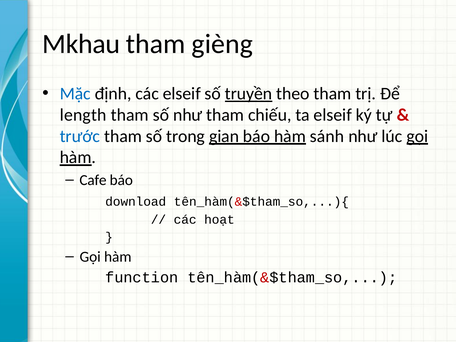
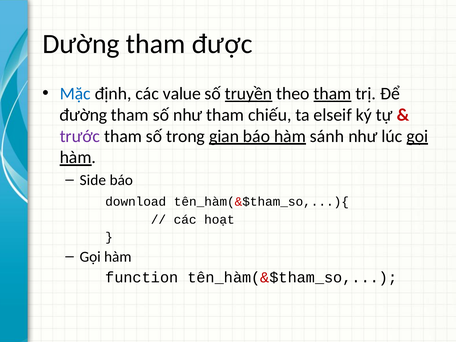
Mkhau: Mkhau -> Dường
gièng: gièng -> được
các elseif: elseif -> value
tham at (332, 94) underline: none -> present
length: length -> đường
trước colour: blue -> purple
Cafe: Cafe -> Side
